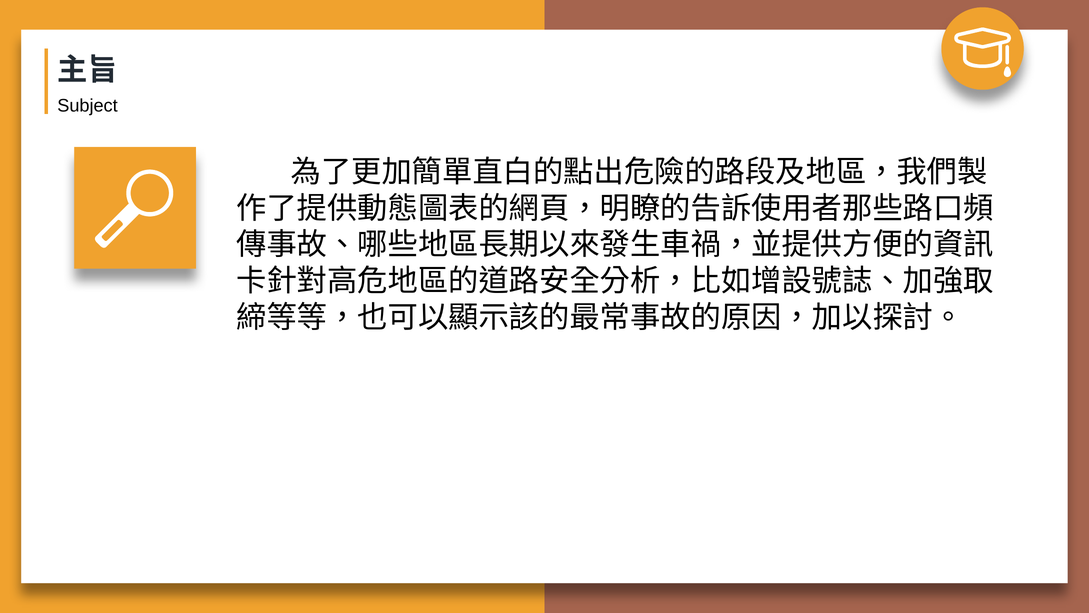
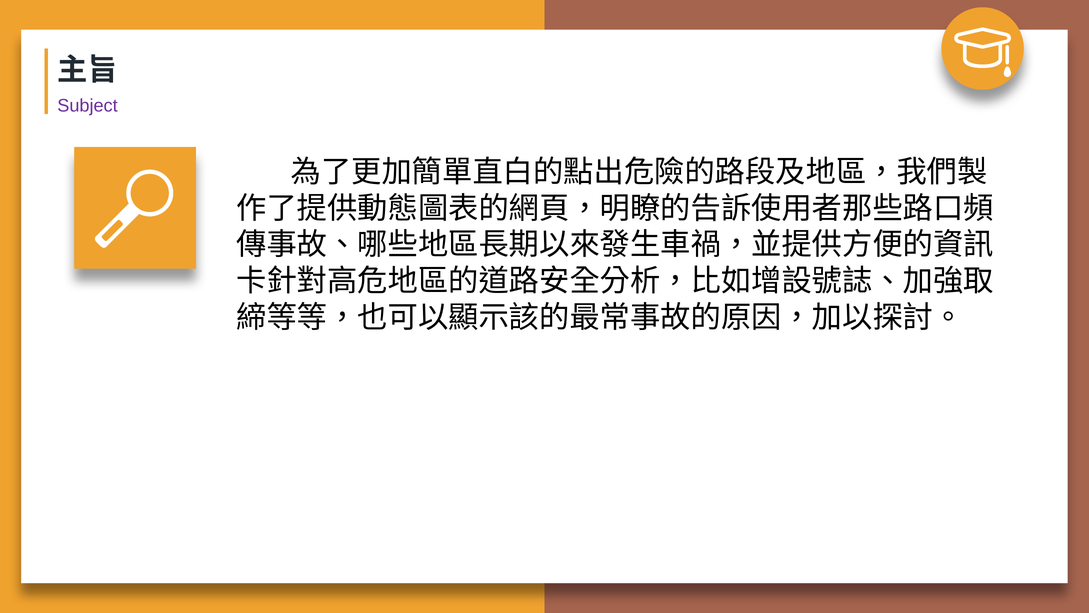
Subject colour: black -> purple
